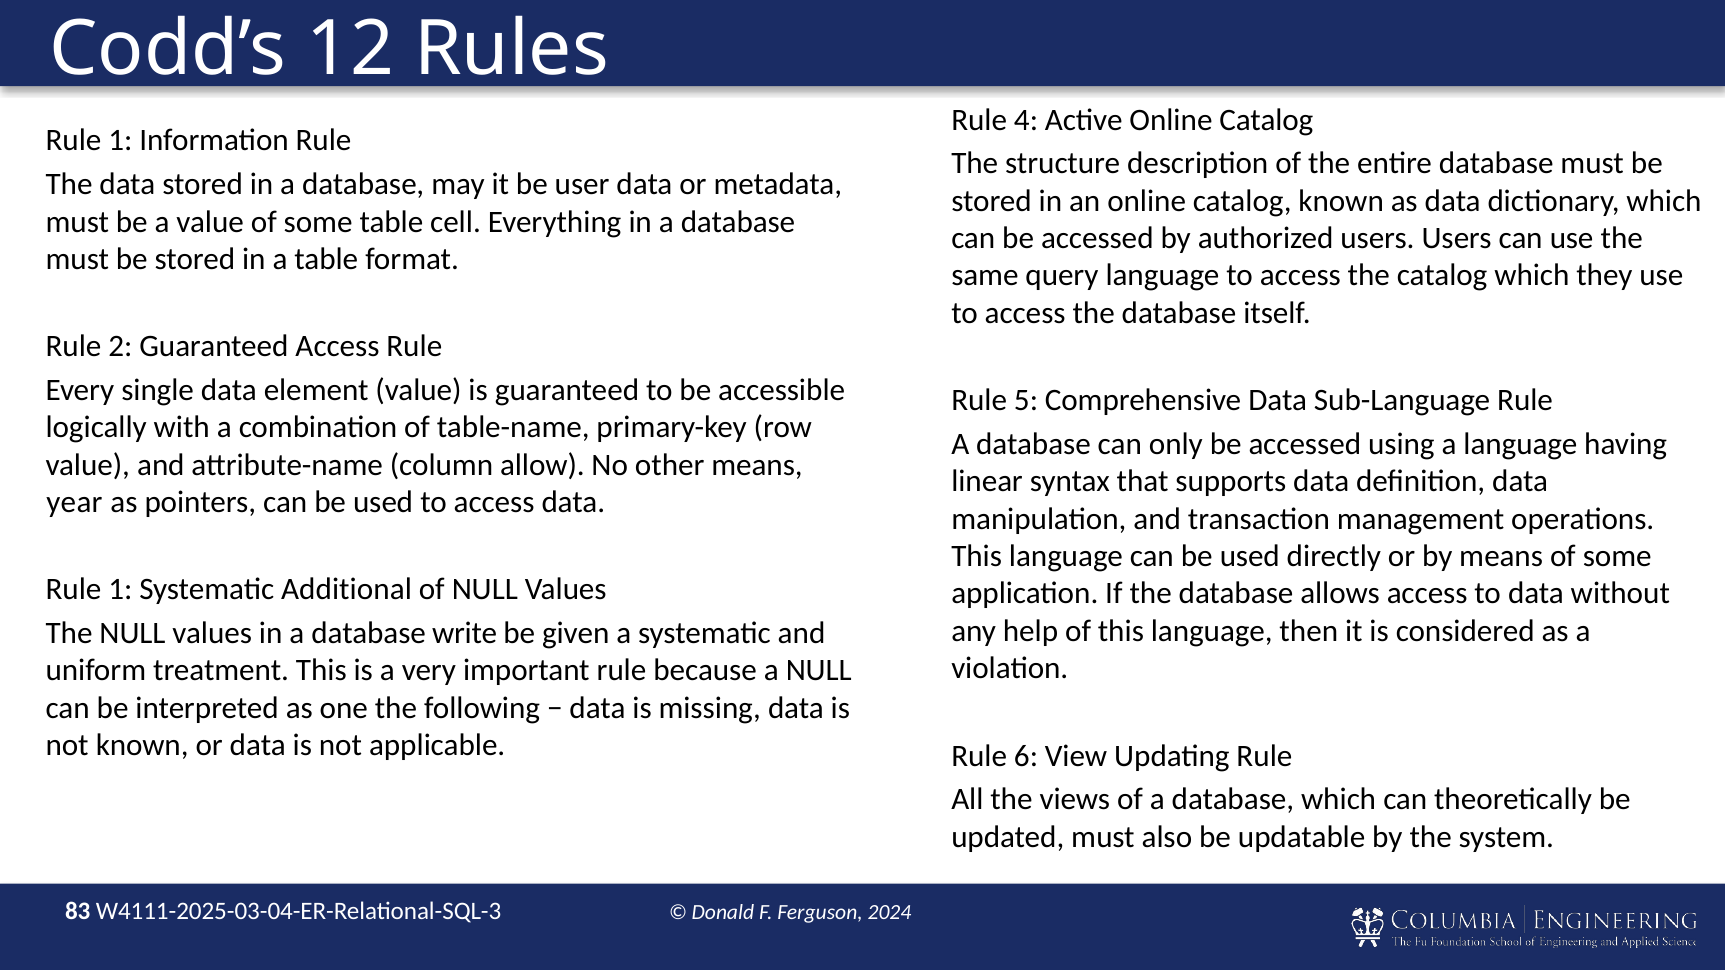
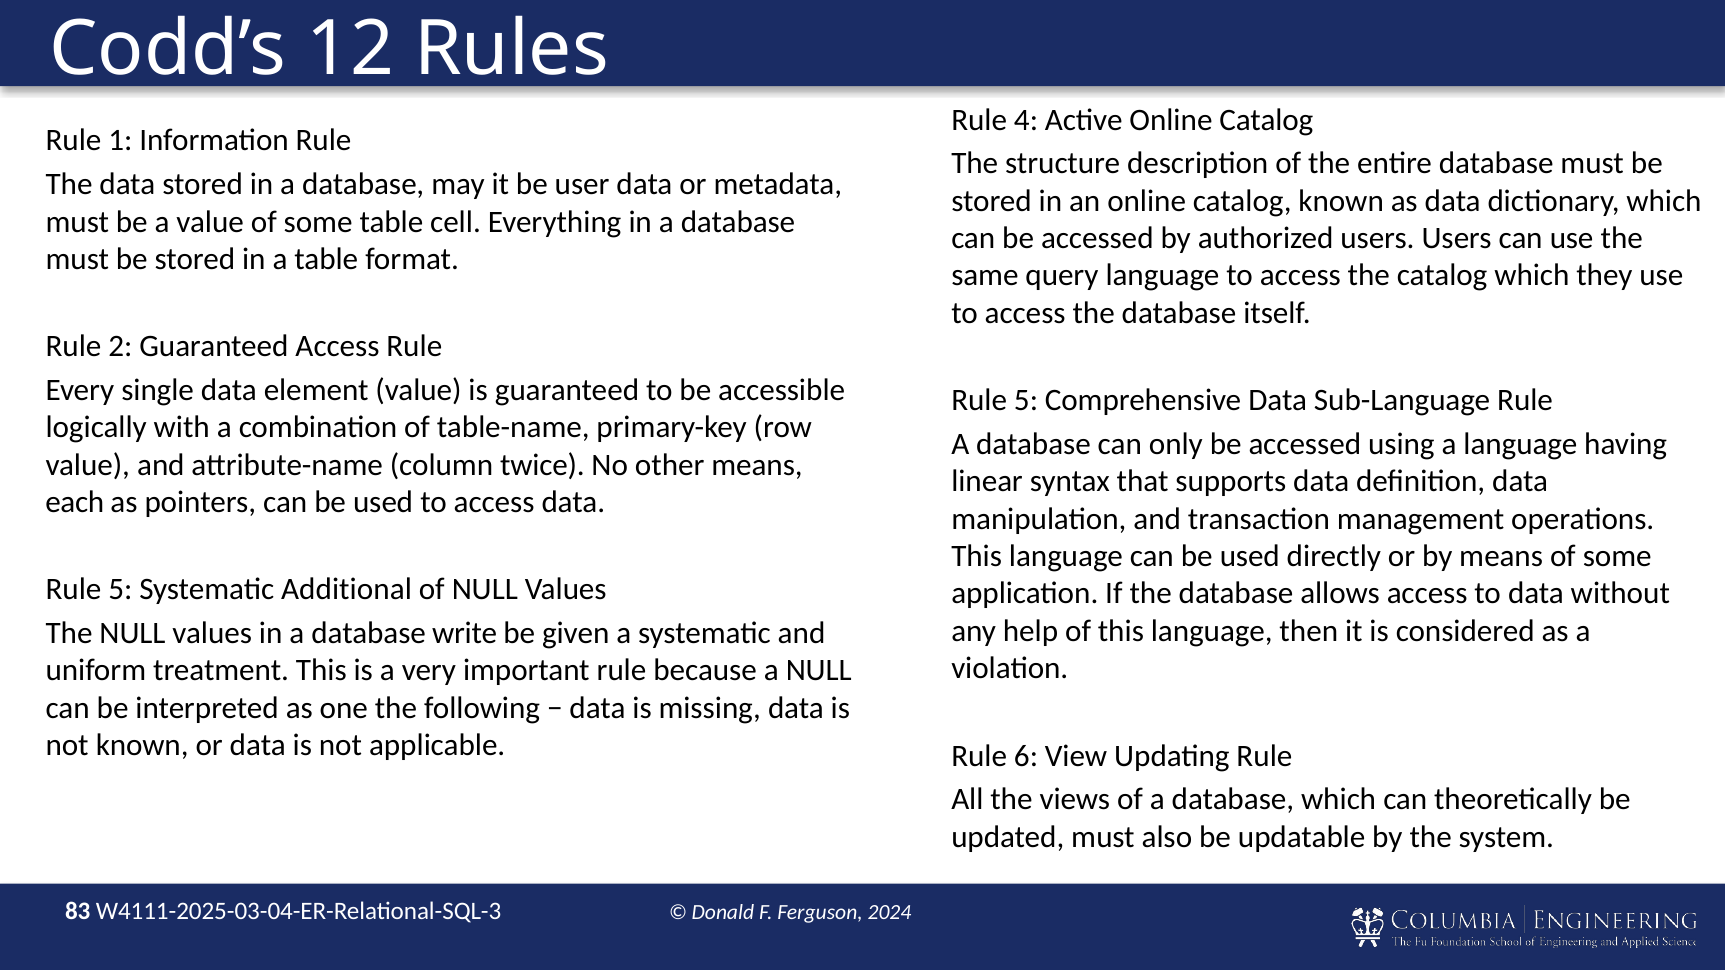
allow: allow -> twice
year: year -> each
1 at (120, 590): 1 -> 5
